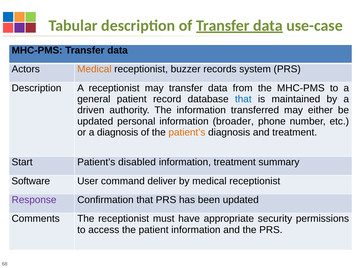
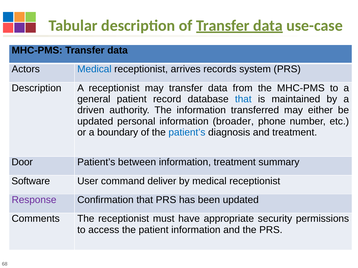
Medical at (94, 69) colour: orange -> blue
buzzer: buzzer -> arrives
a diagnosis: diagnosis -> boundary
patient’s at (187, 133) colour: orange -> blue
Start: Start -> Door
disabled: disabled -> between
